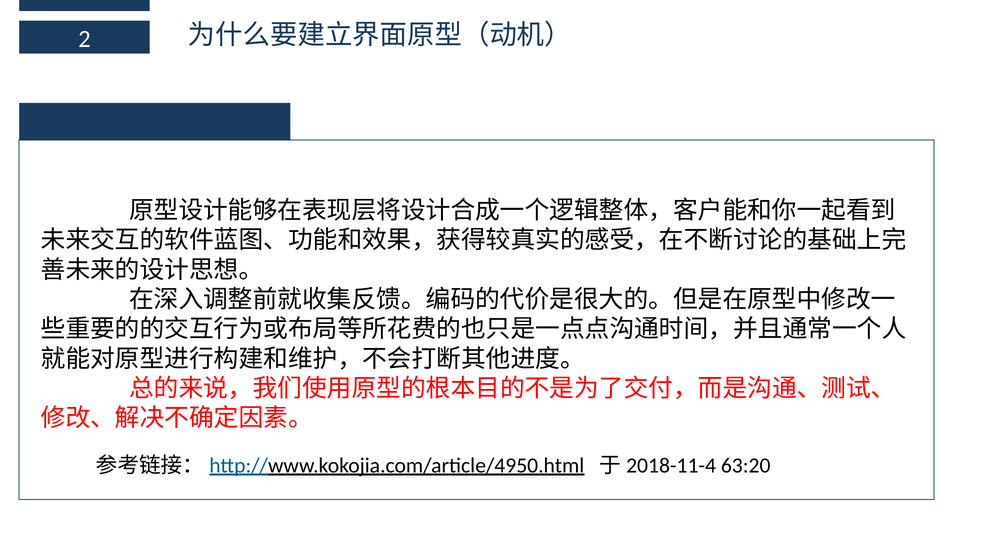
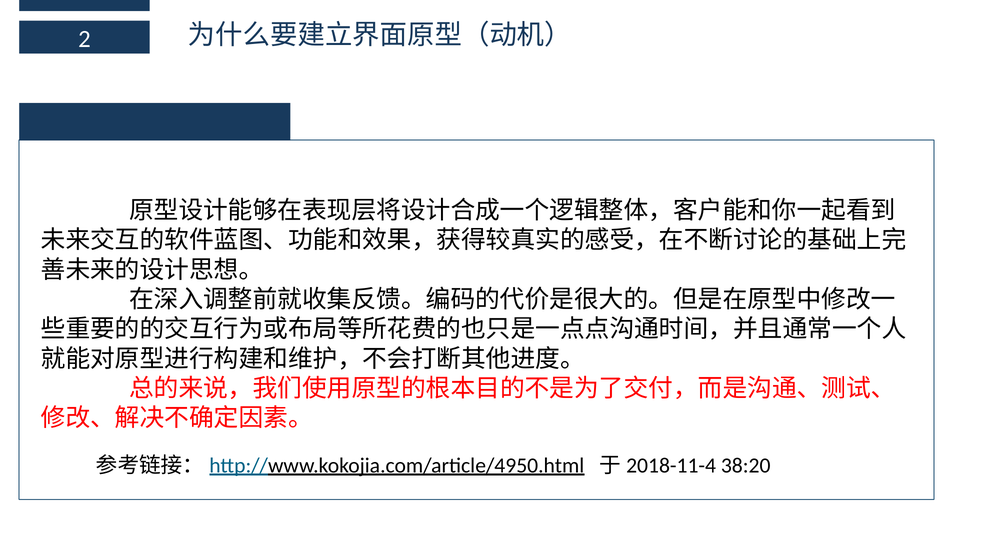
63:20: 63:20 -> 38:20
